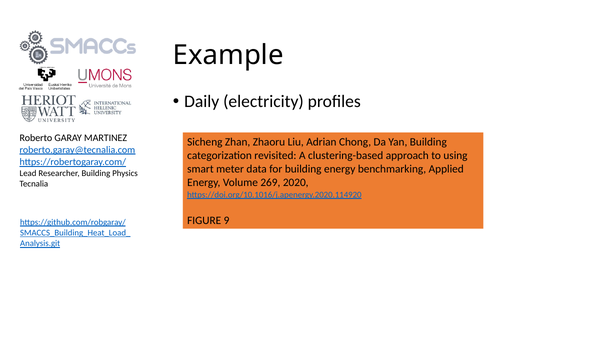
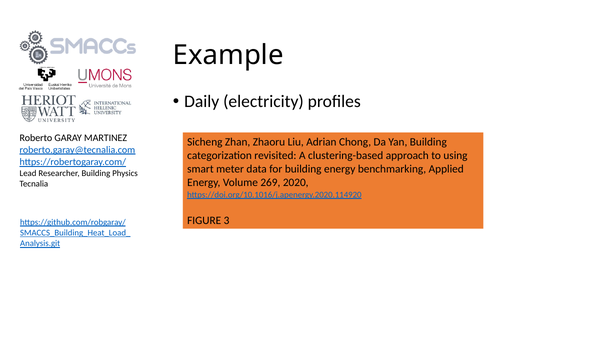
9: 9 -> 3
